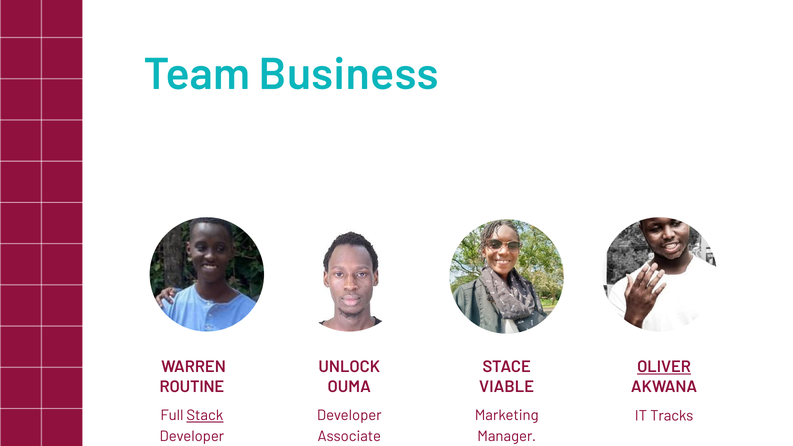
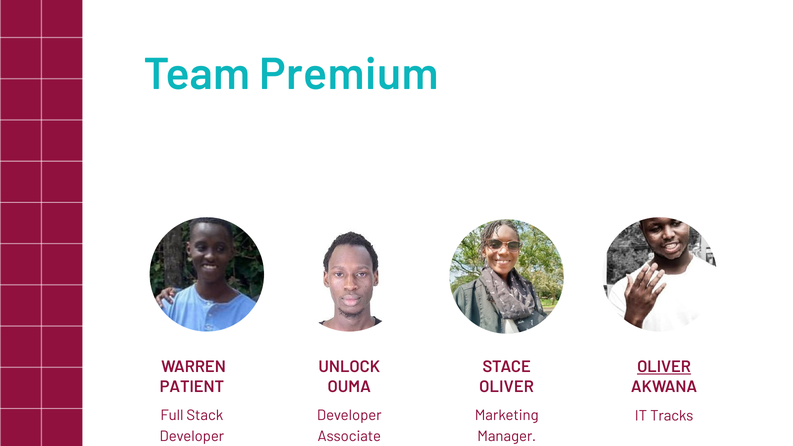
Business: Business -> Premium
ROUTINE: ROUTINE -> PATIENT
VIABLE at (507, 387): VIABLE -> OLIVER
Stack underline: present -> none
